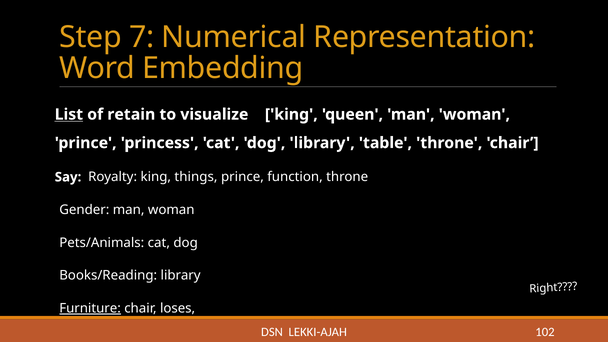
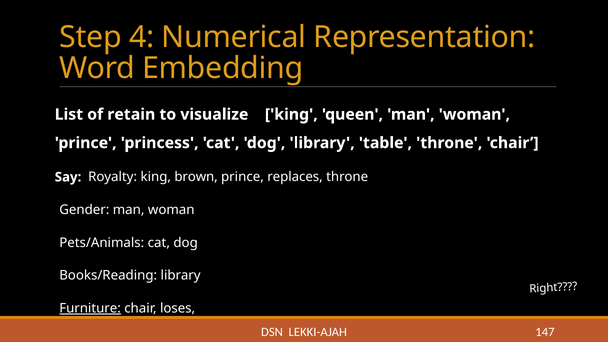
7: 7 -> 4
List underline: present -> none
things: things -> brown
function: function -> replaces
102: 102 -> 147
